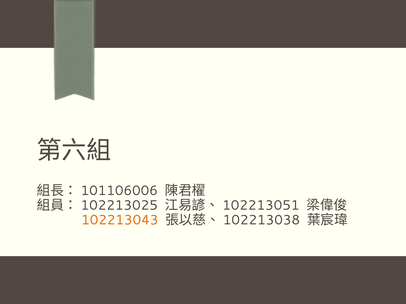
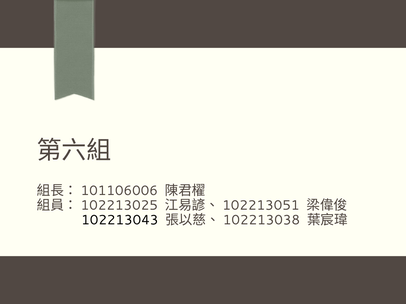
102213043 colour: orange -> black
